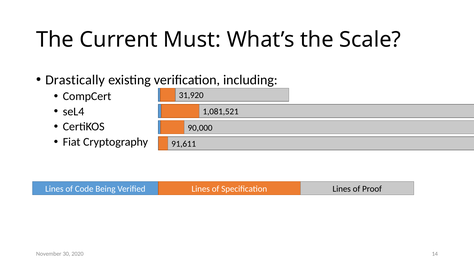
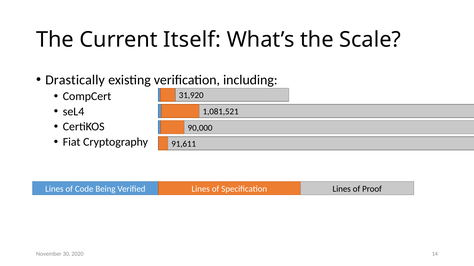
Must: Must -> Itself
